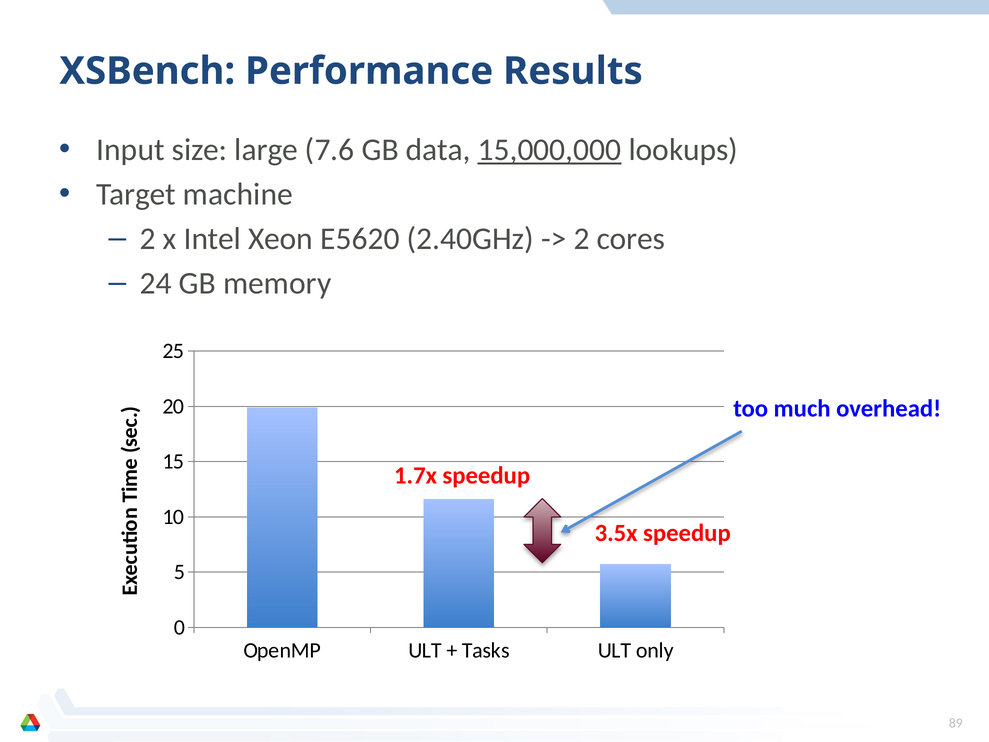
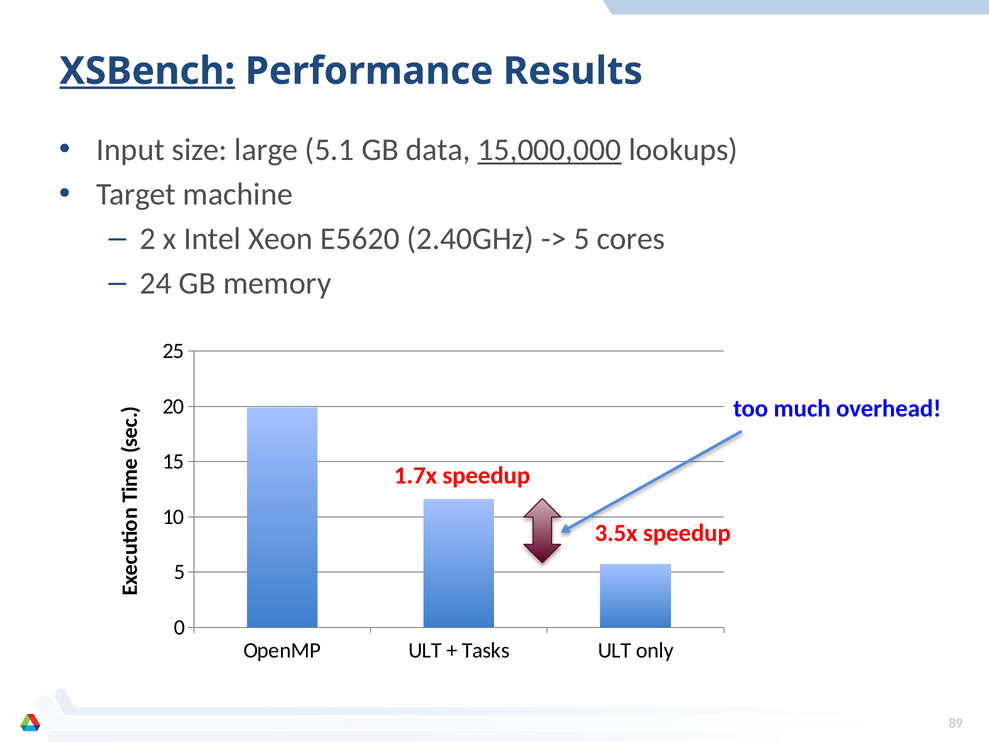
XSBench underline: none -> present
7.6: 7.6 -> 5.1
2 at (582, 239): 2 -> 5
